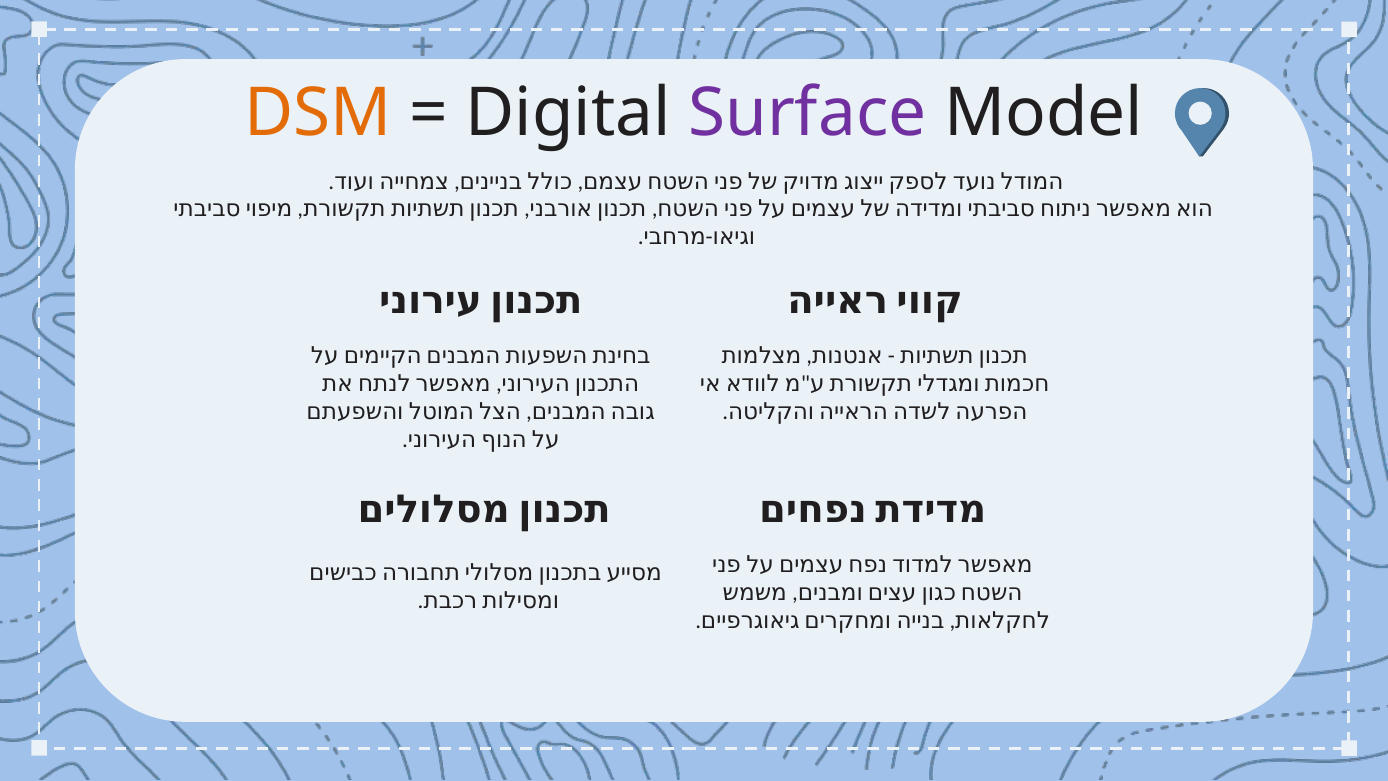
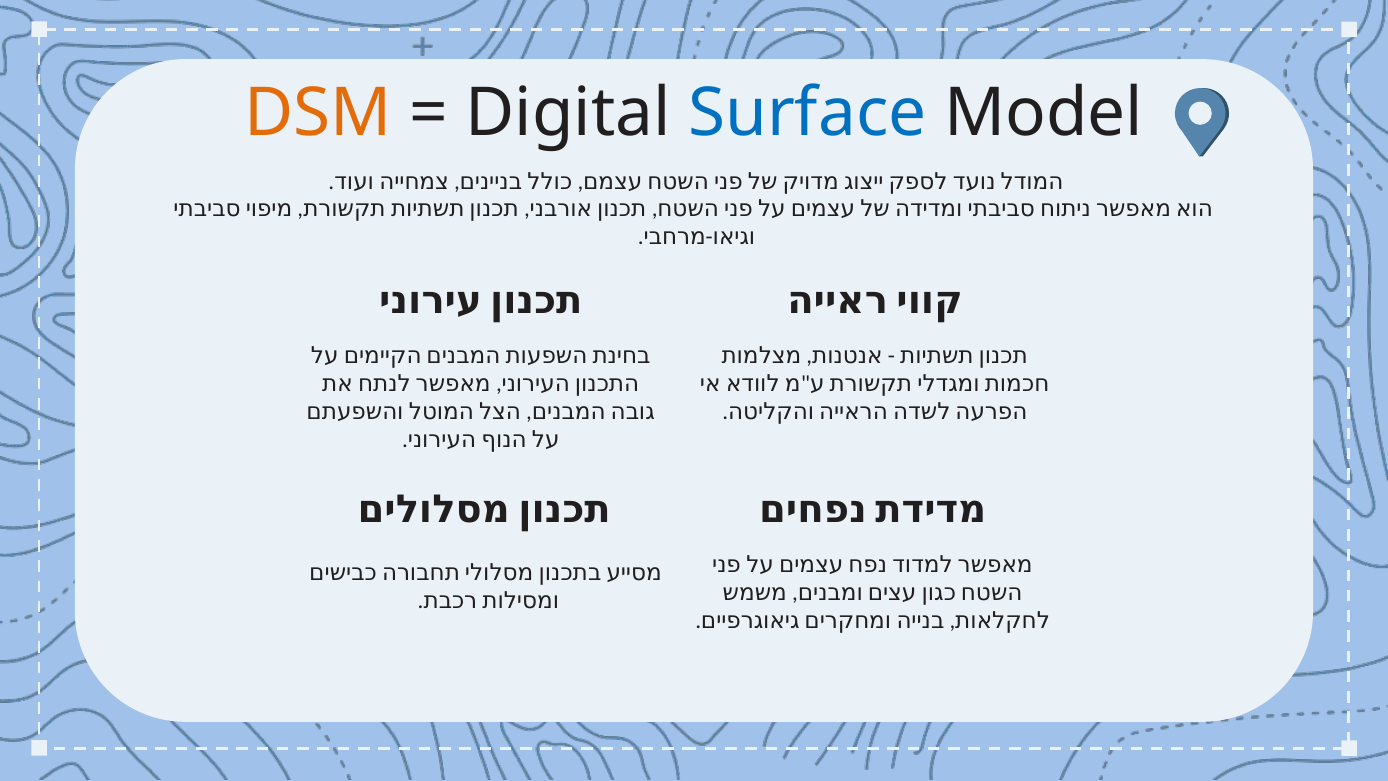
Surface colour: purple -> blue
